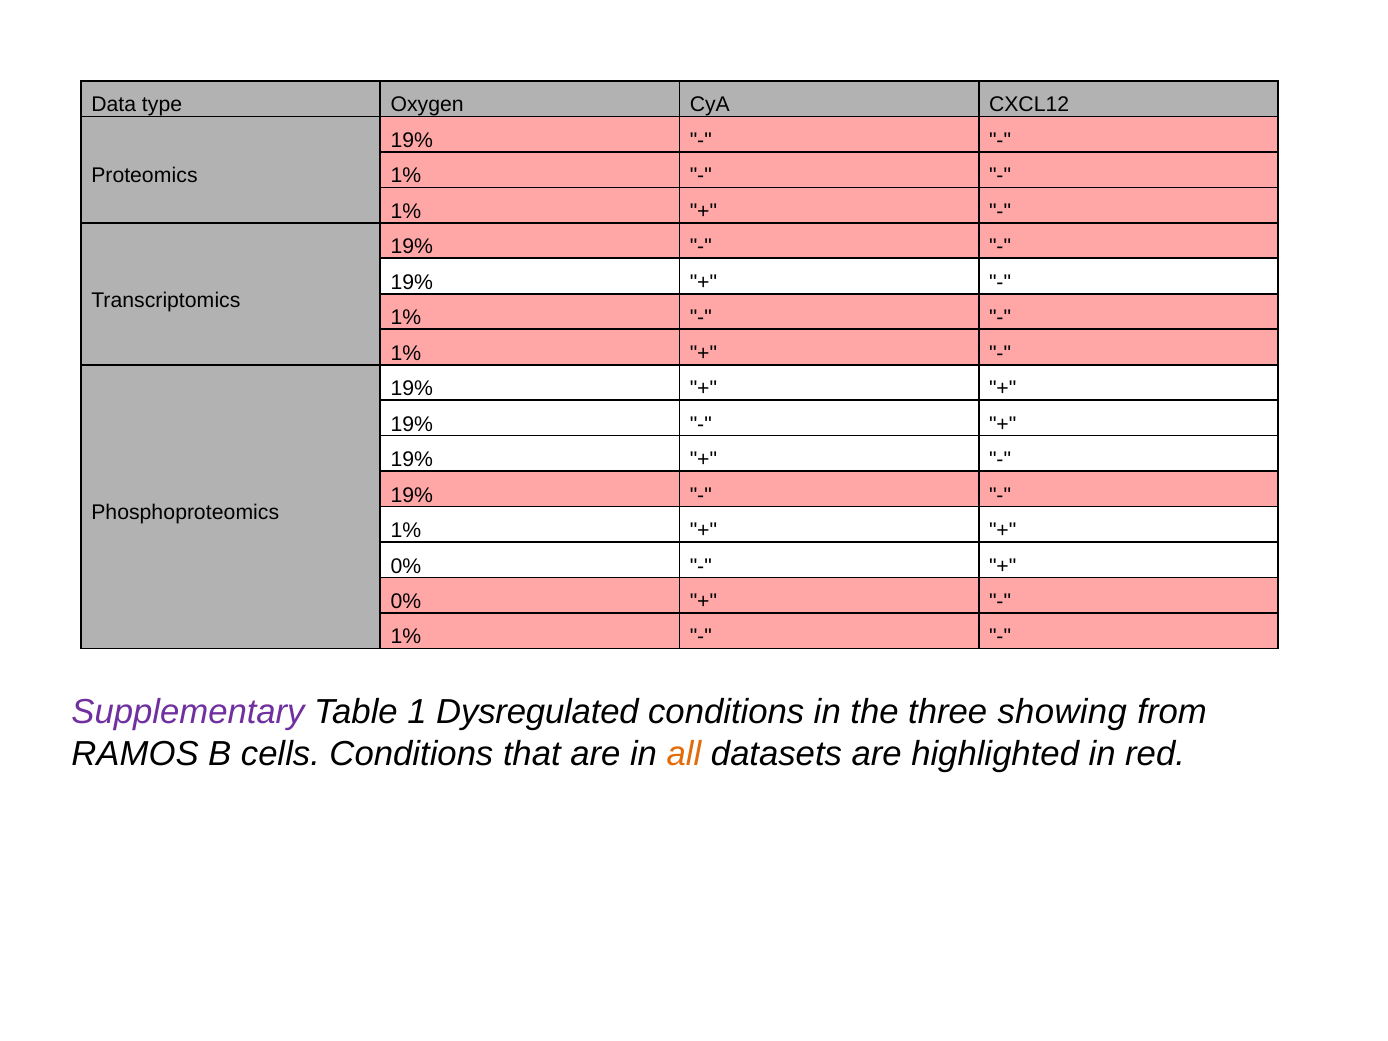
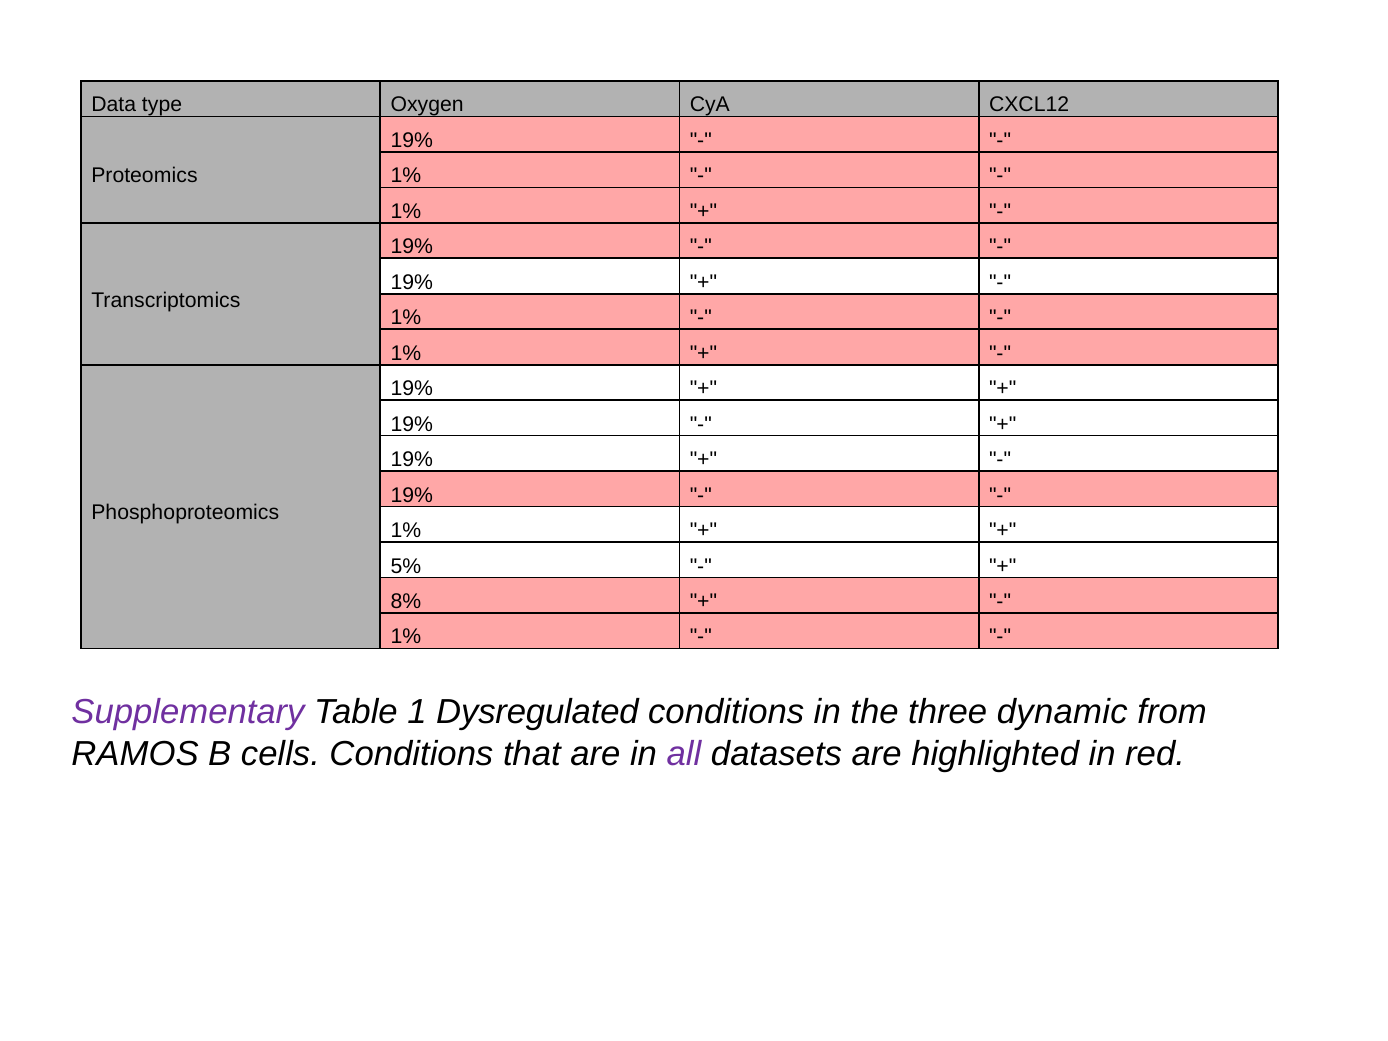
0% at (406, 566): 0% -> 5%
0% at (406, 601): 0% -> 8%
showing: showing -> dynamic
all colour: orange -> purple
